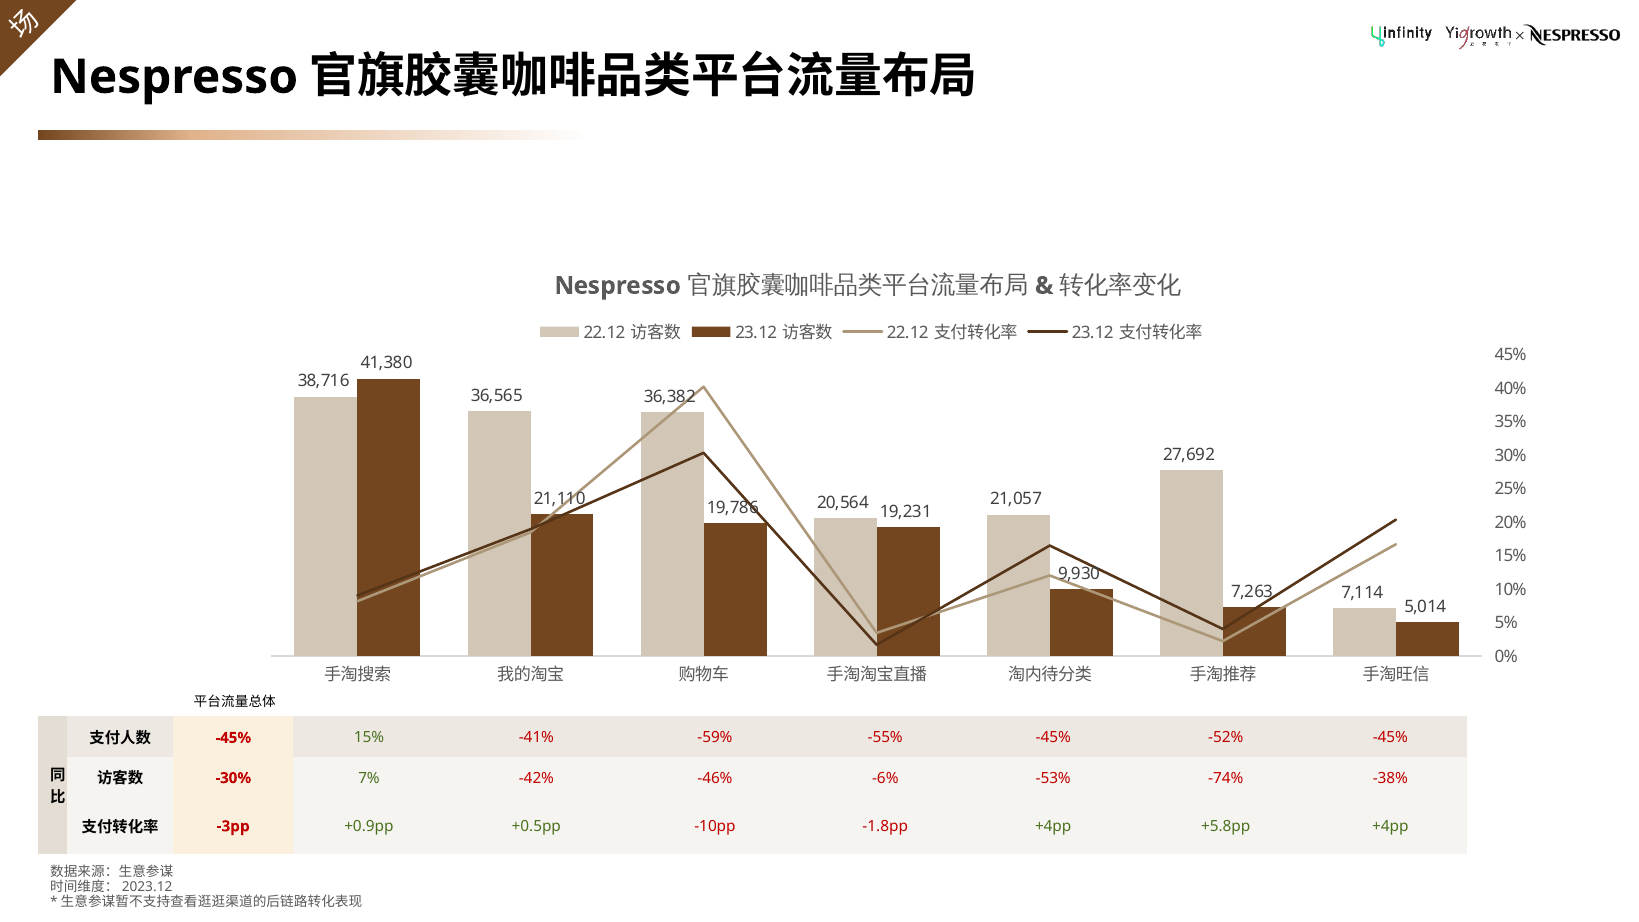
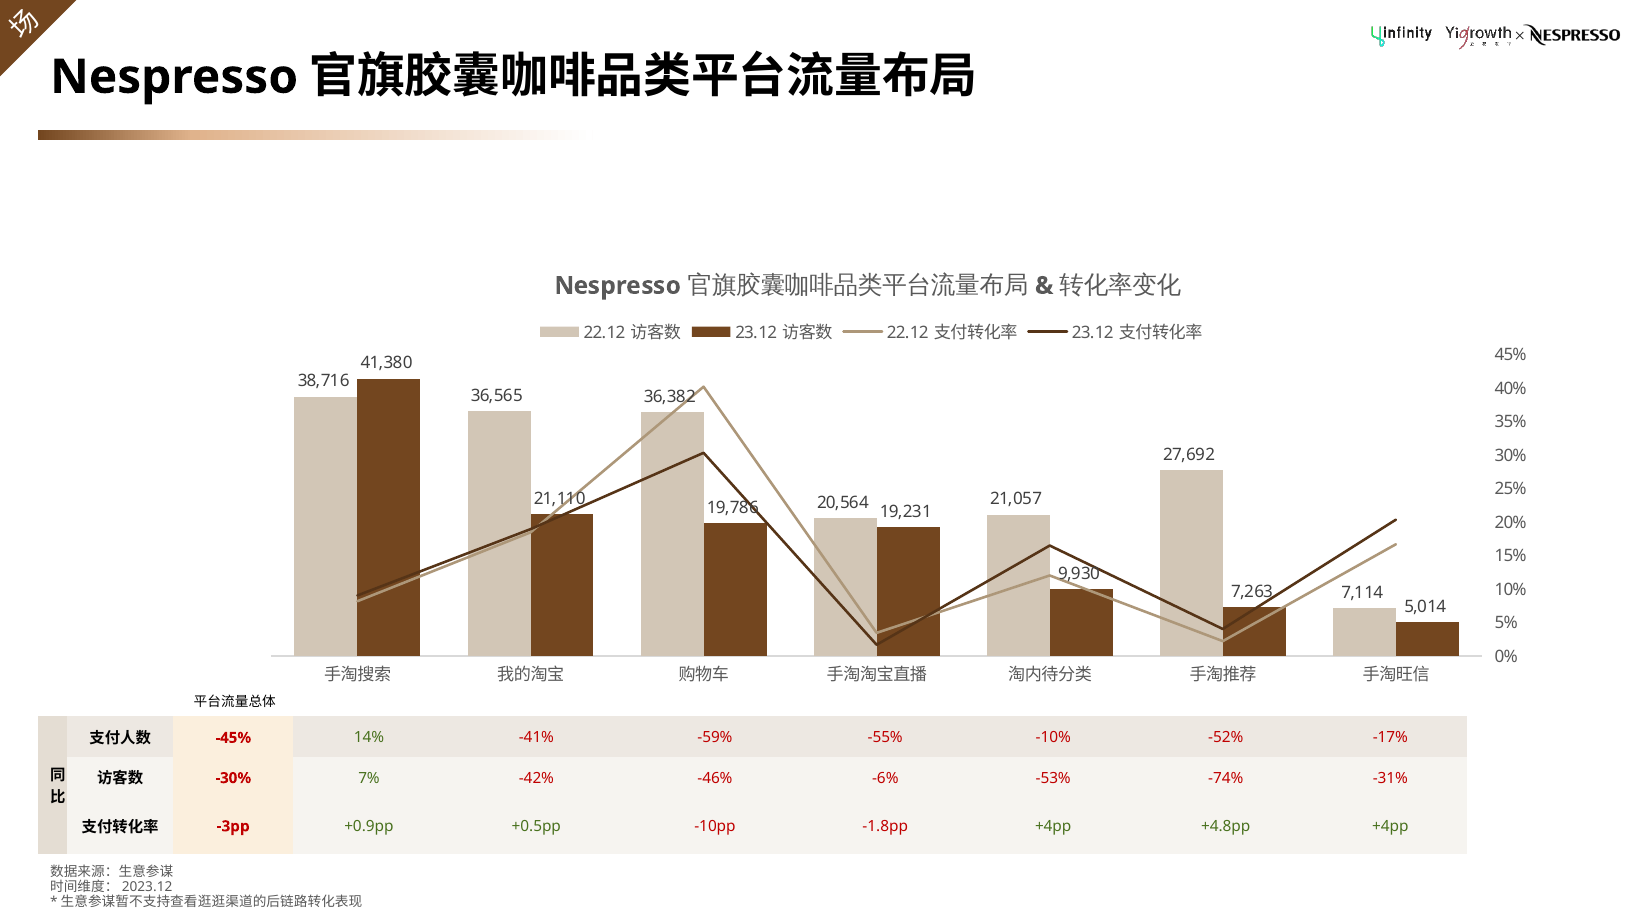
-45% 15%: 15% -> 14%
-55% -45%: -45% -> -10%
-52% -45%: -45% -> -17%
-38%: -38% -> -31%
+5.8pp: +5.8pp -> +4.8pp
